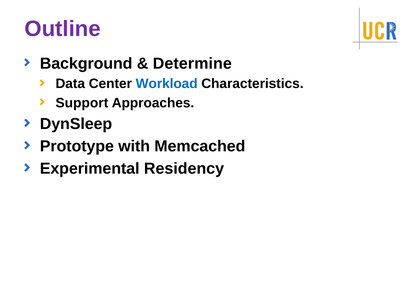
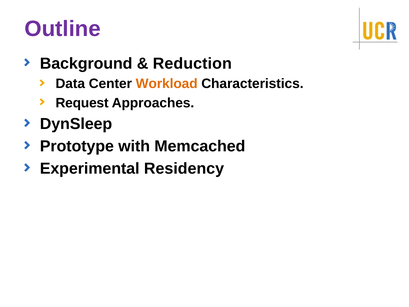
Determine: Determine -> Reduction
Workload colour: blue -> orange
Support: Support -> Request
